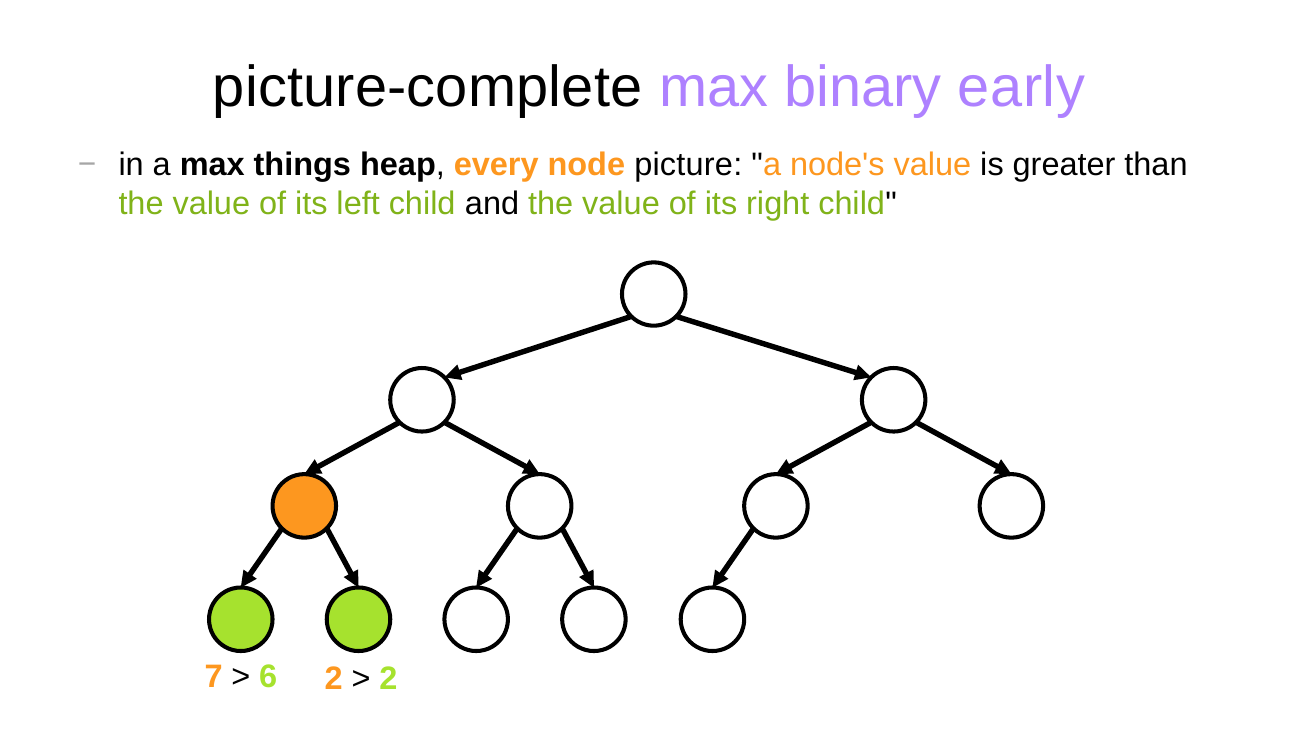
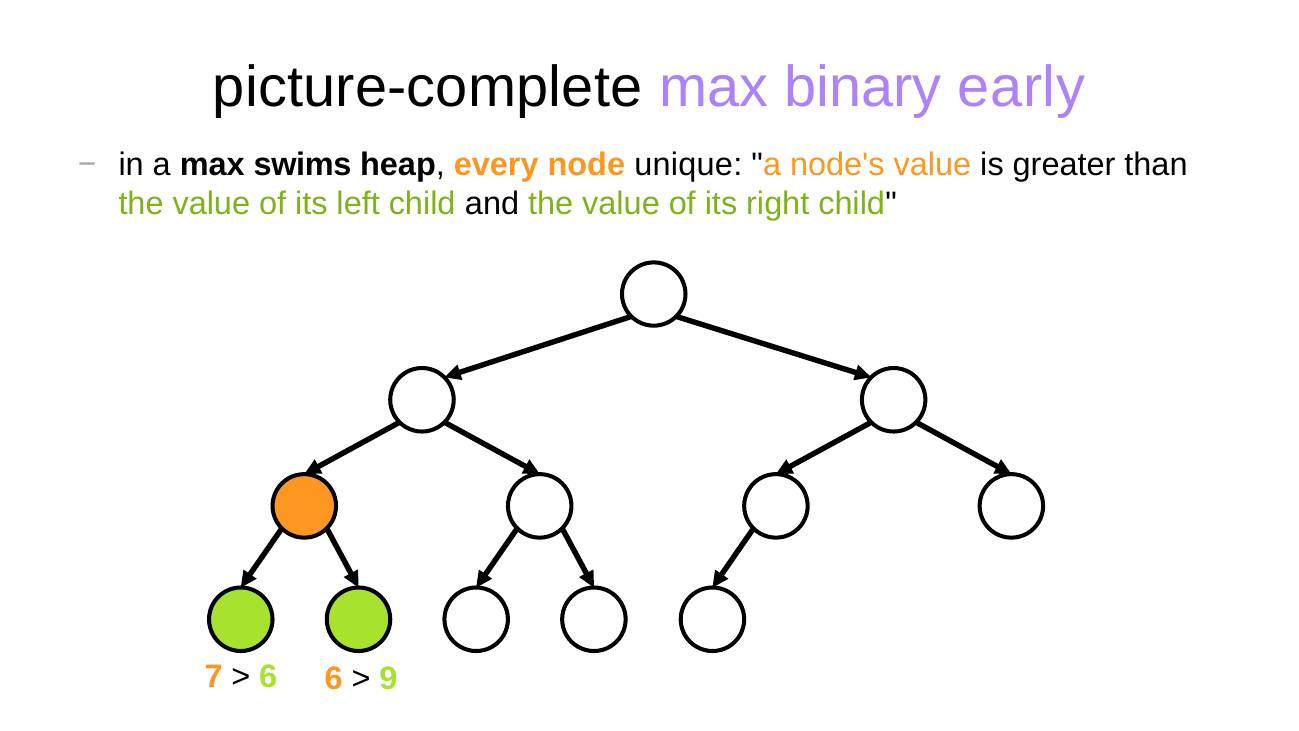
things: things -> swims
picture: picture -> unique
6 2: 2 -> 6
2 at (388, 679): 2 -> 9
